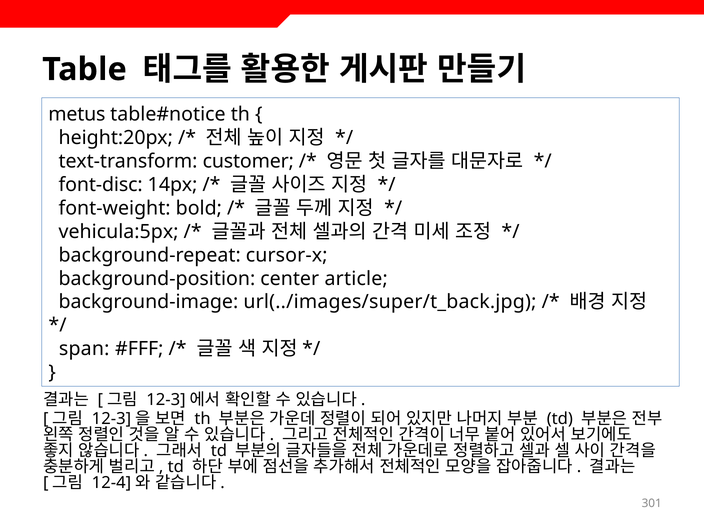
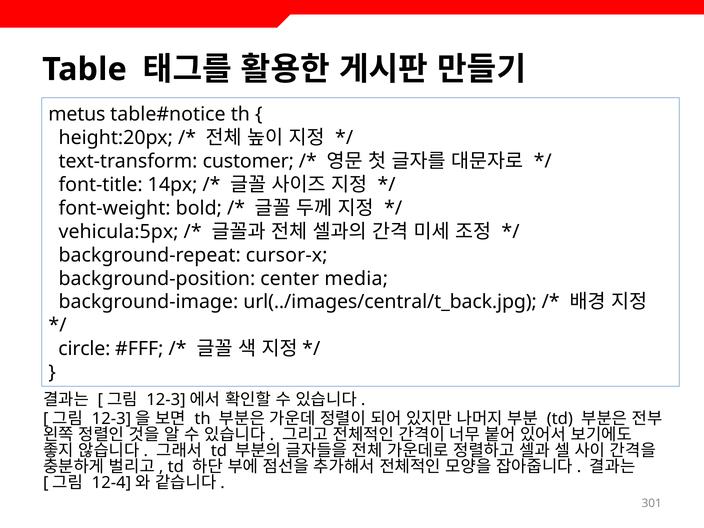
font-disc: font-disc -> font-title
article: article -> media
url(../images/super/t_back.jpg: url(../images/super/t_back.jpg -> url(../images/central/t_back.jpg
span: span -> circle
